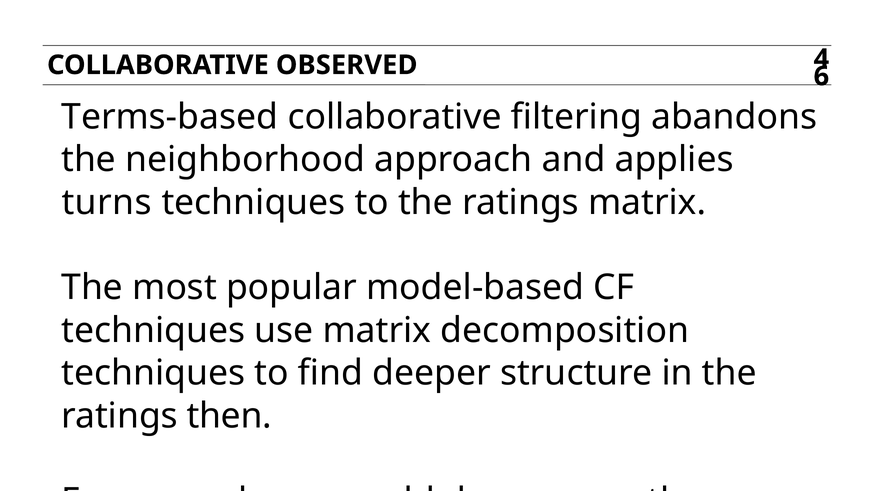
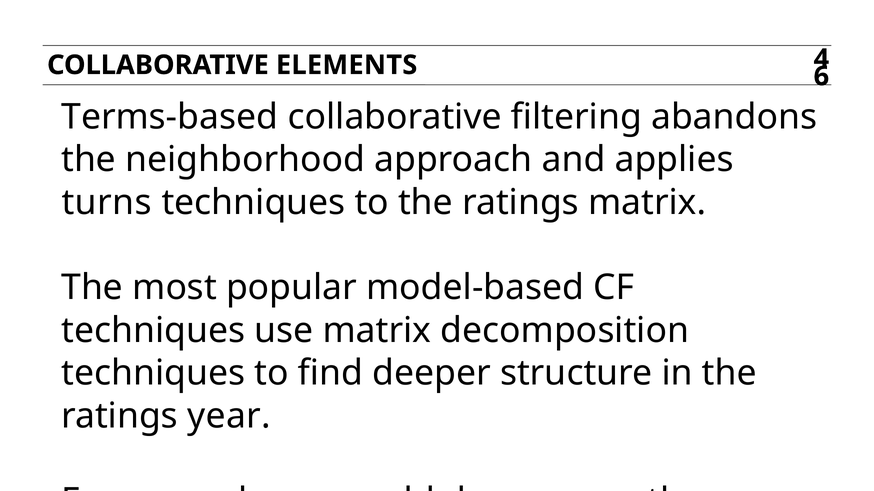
OBSERVED: OBSERVED -> ELEMENTS
then: then -> year
